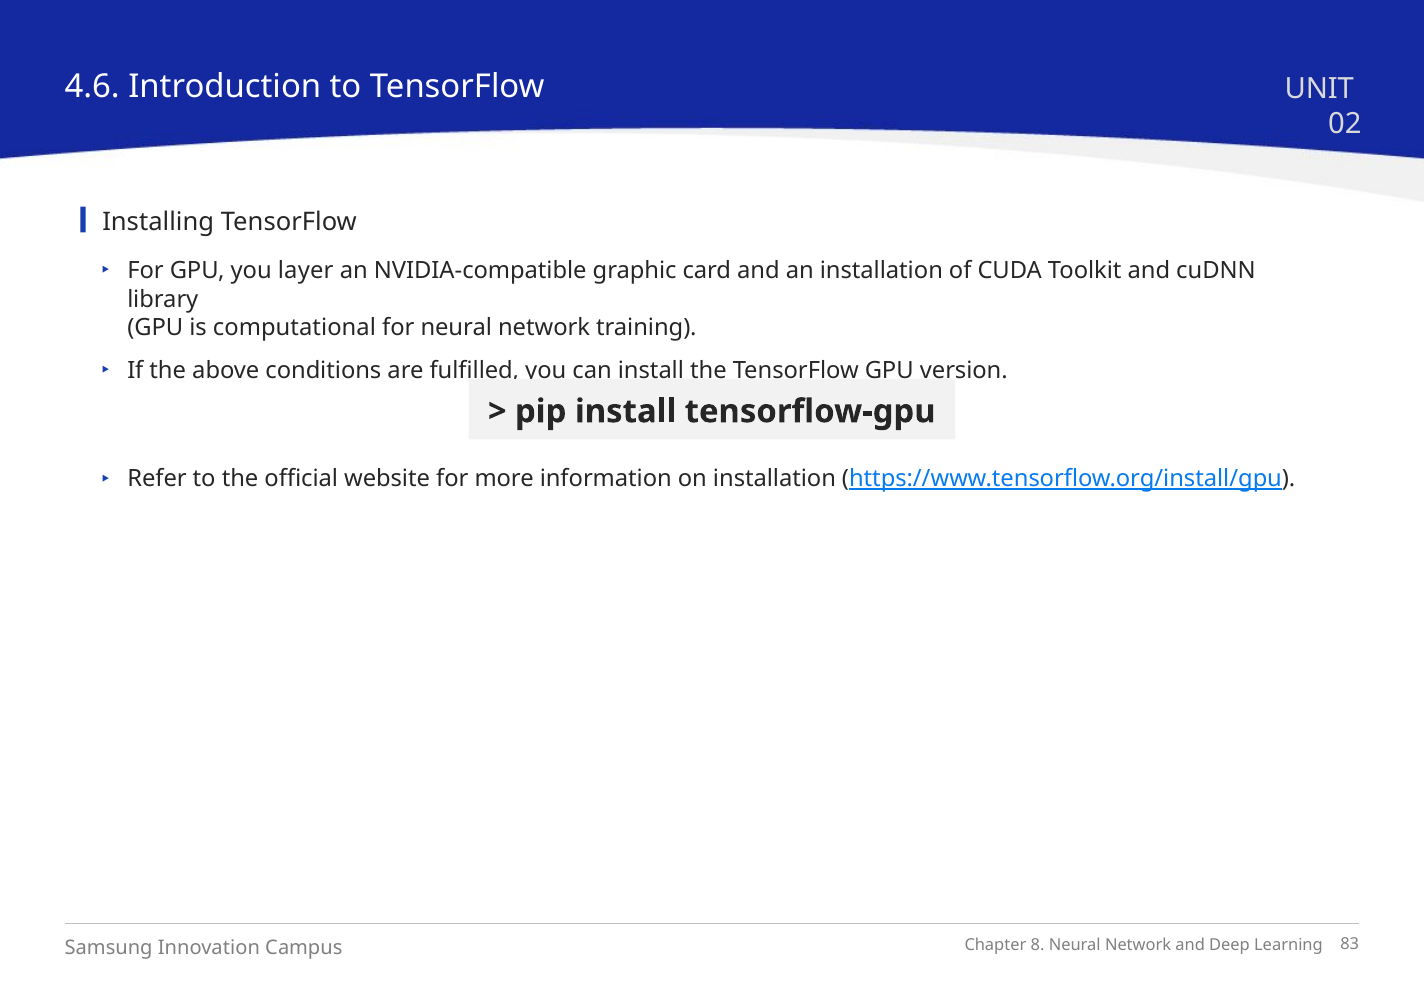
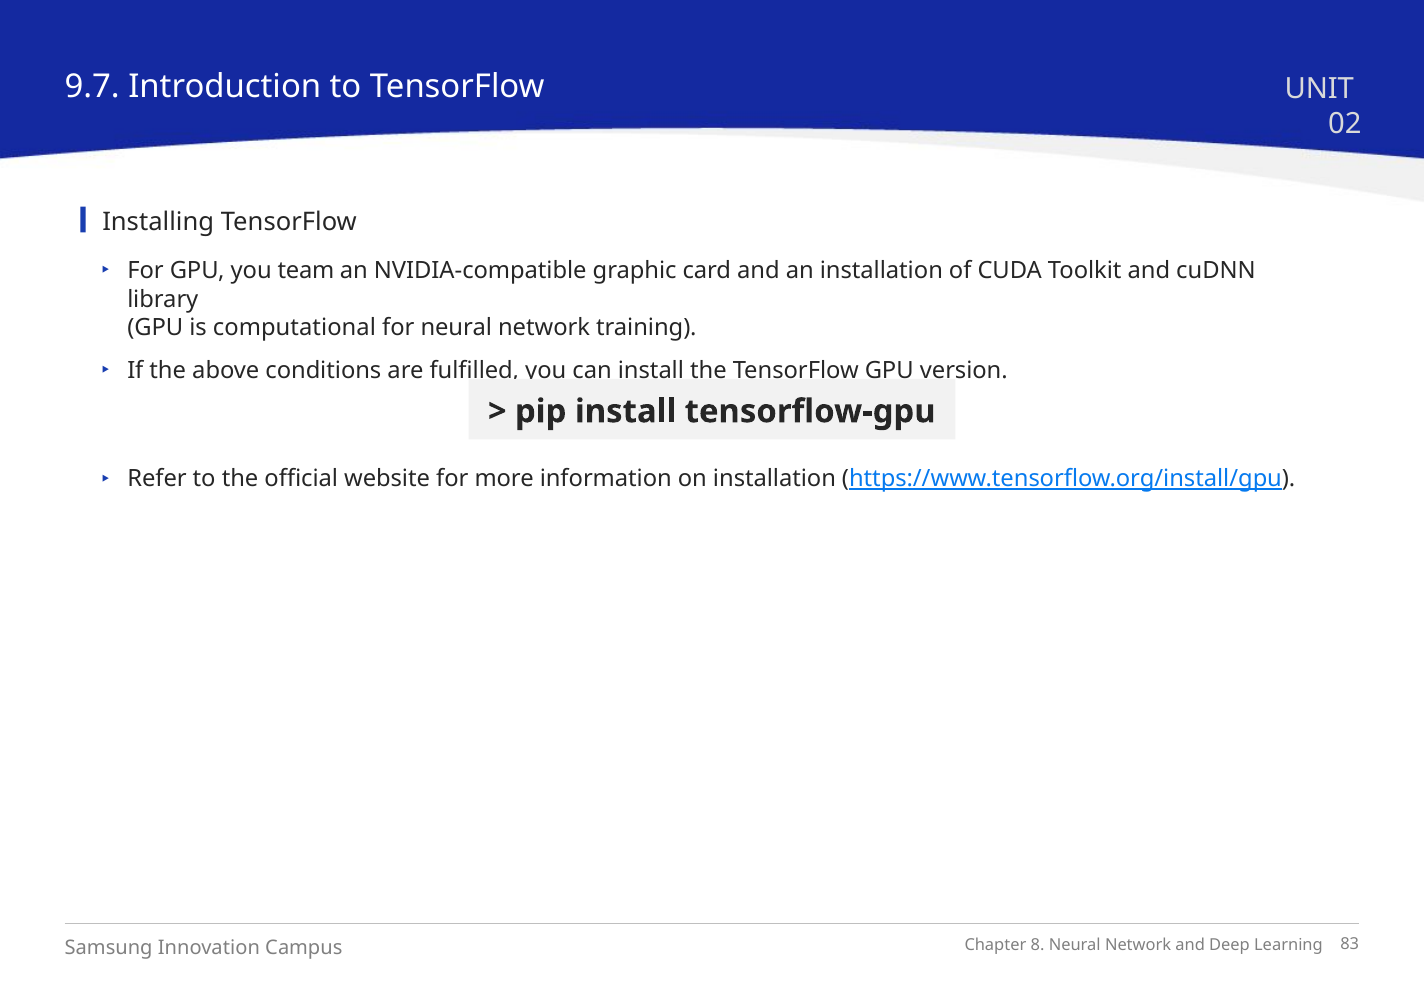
4.6: 4.6 -> 9.7
layer: layer -> team
